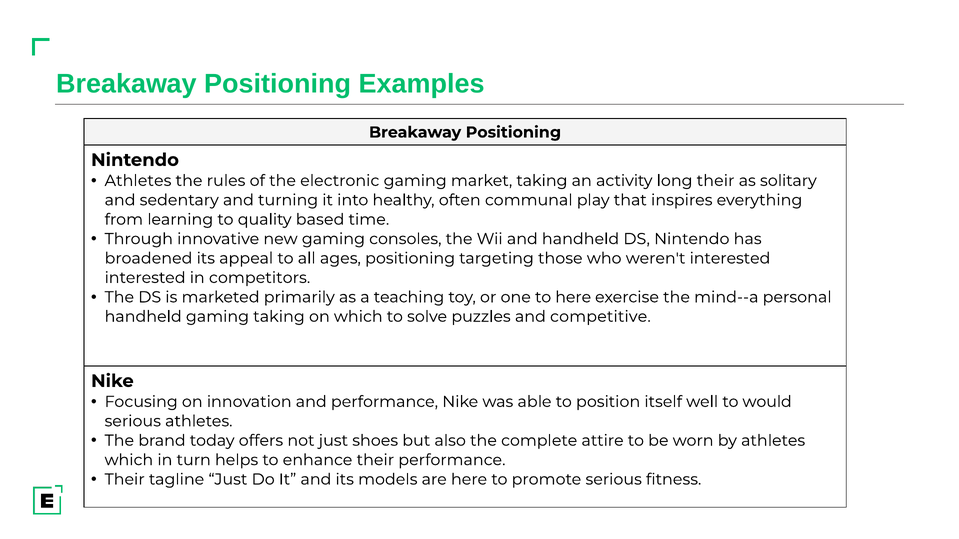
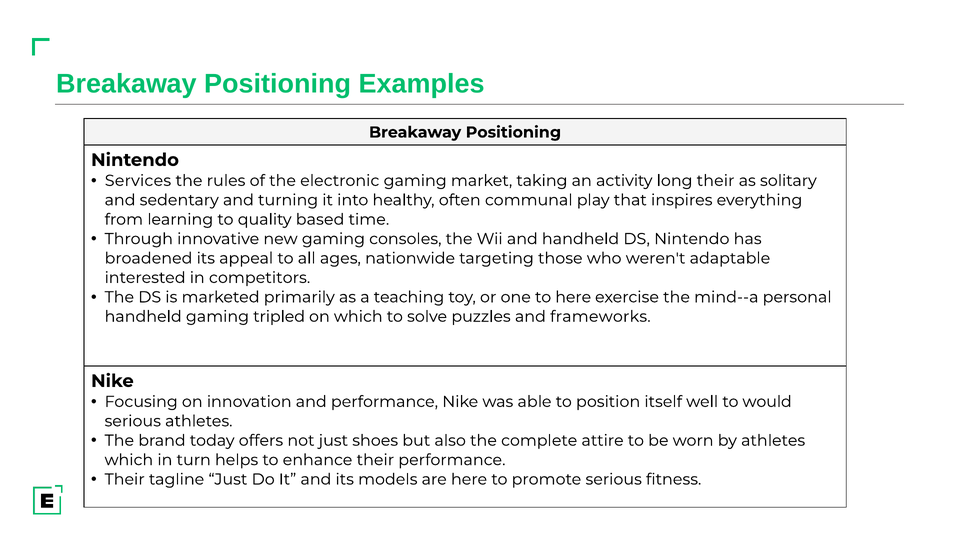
Athletes at (138, 181): Athletes -> Services
ages positioning: positioning -> nationwide
weren't interested: interested -> adaptable
gaming taking: taking -> tripled
competitive: competitive -> frameworks
